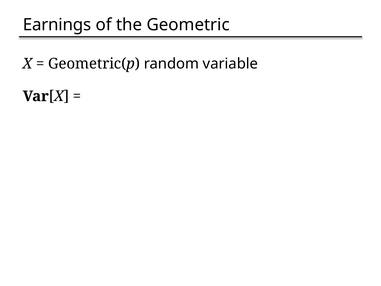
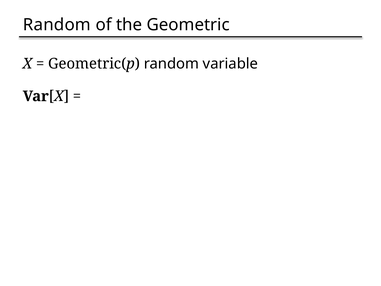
Earnings at (57, 25): Earnings -> Random
